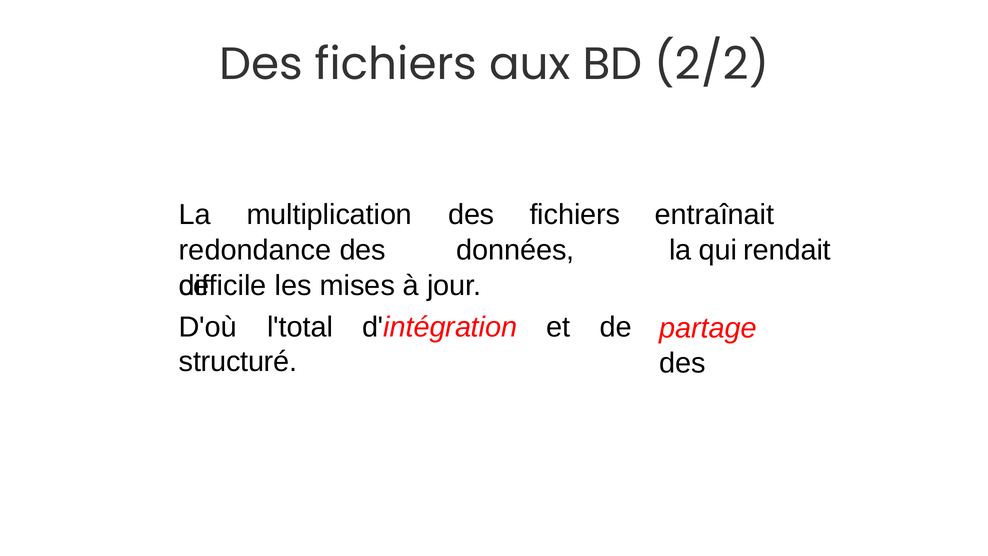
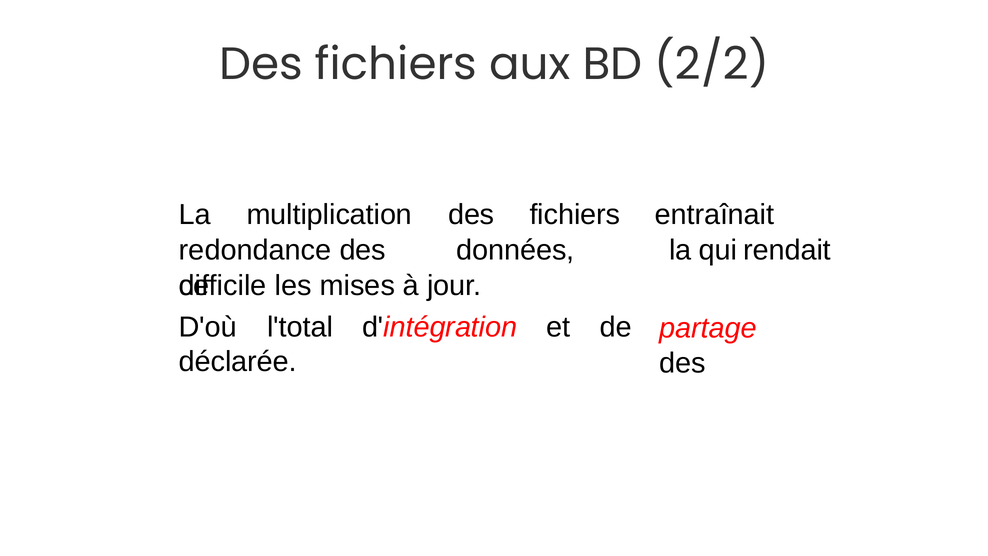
structuré: structuré -> déclarée
